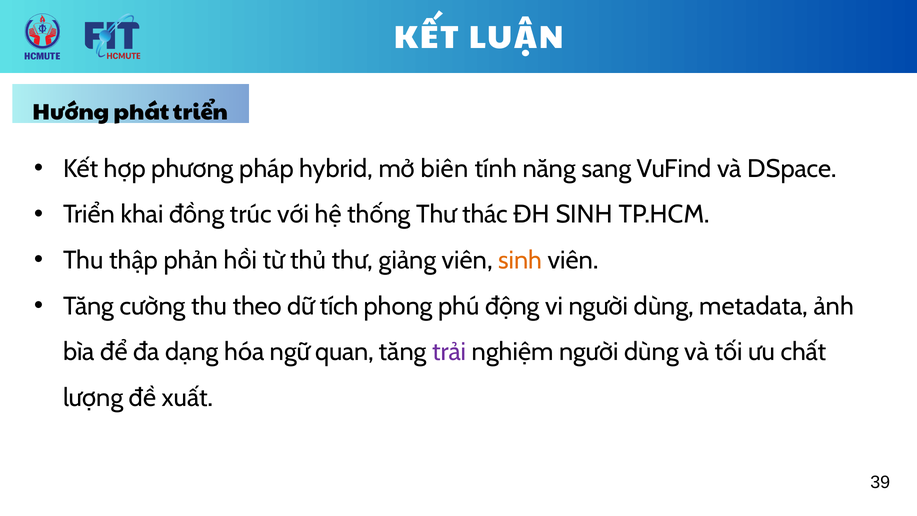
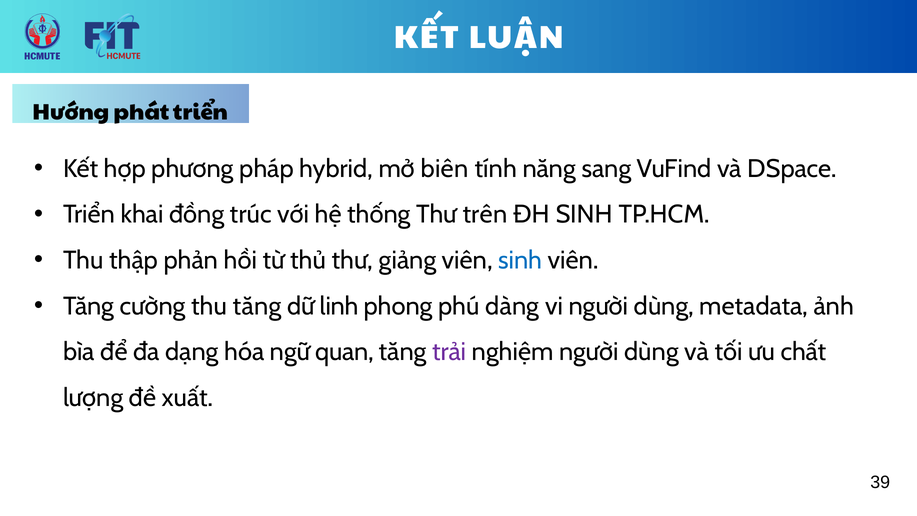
thác: thác -> trên
sinh at (520, 260) colour: orange -> blue
thu theo: theo -> tăng
tích: tích -> linh
động: động -> dàng
